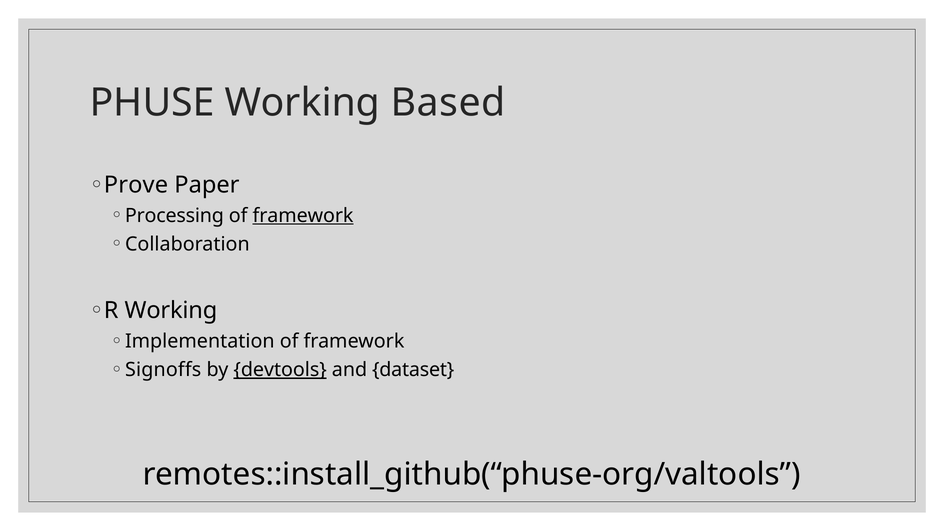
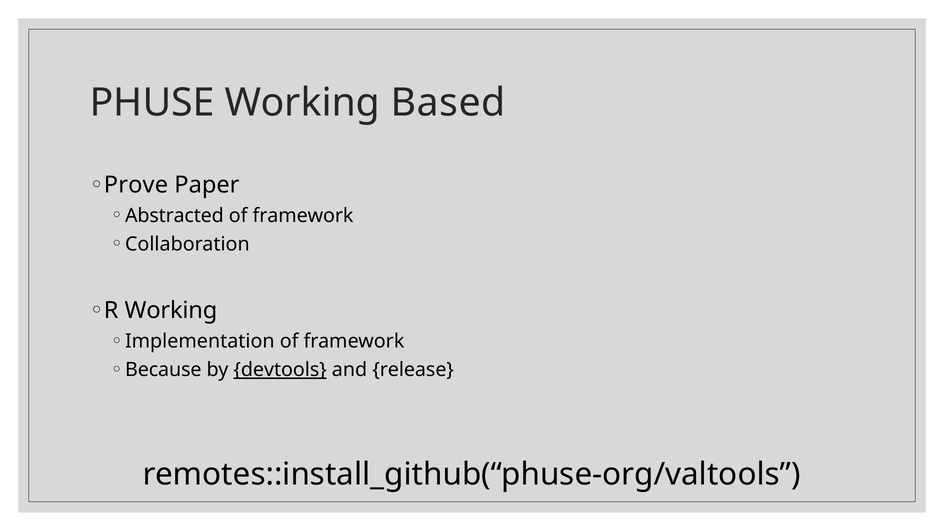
Processing: Processing -> Abstracted
framework at (303, 216) underline: present -> none
Signoffs: Signoffs -> Because
dataset: dataset -> release
